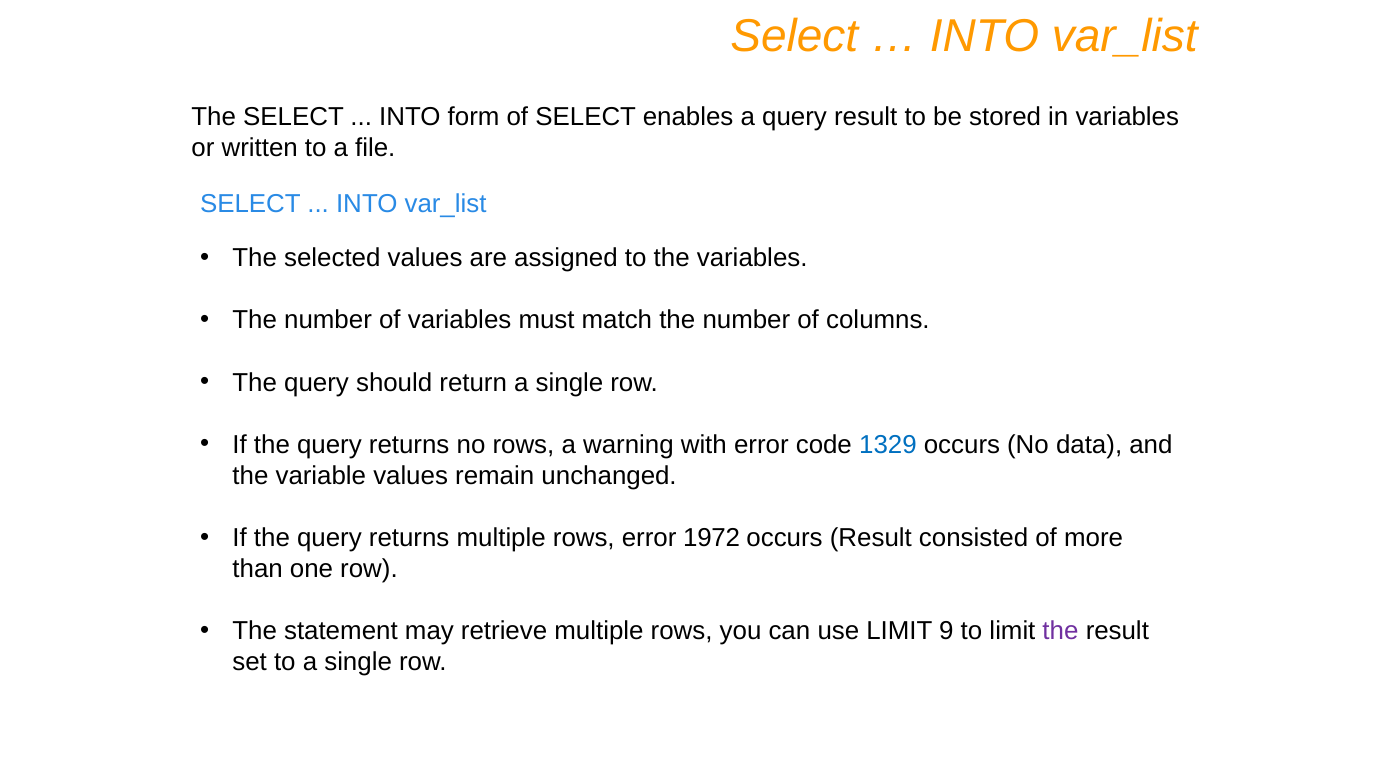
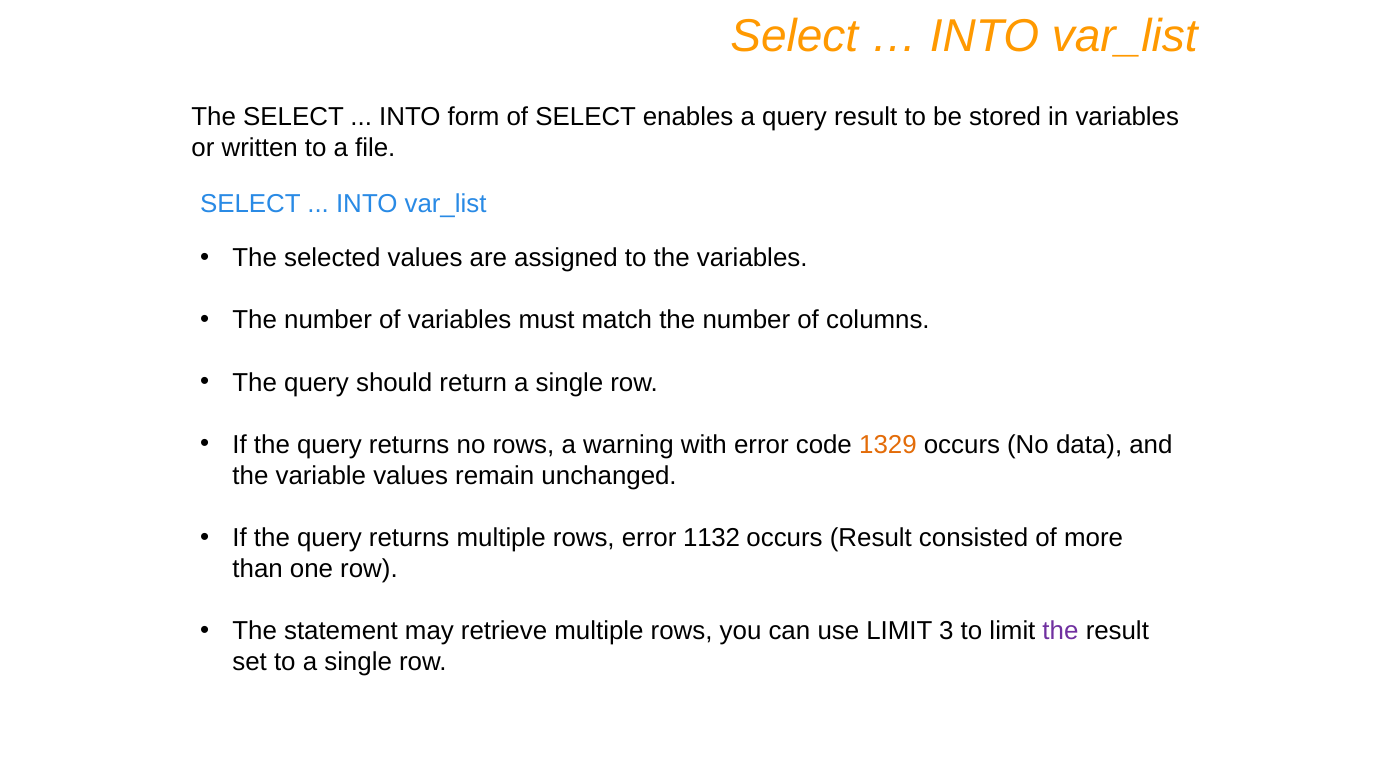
1329 colour: blue -> orange
1972: 1972 -> 1132
9: 9 -> 3
